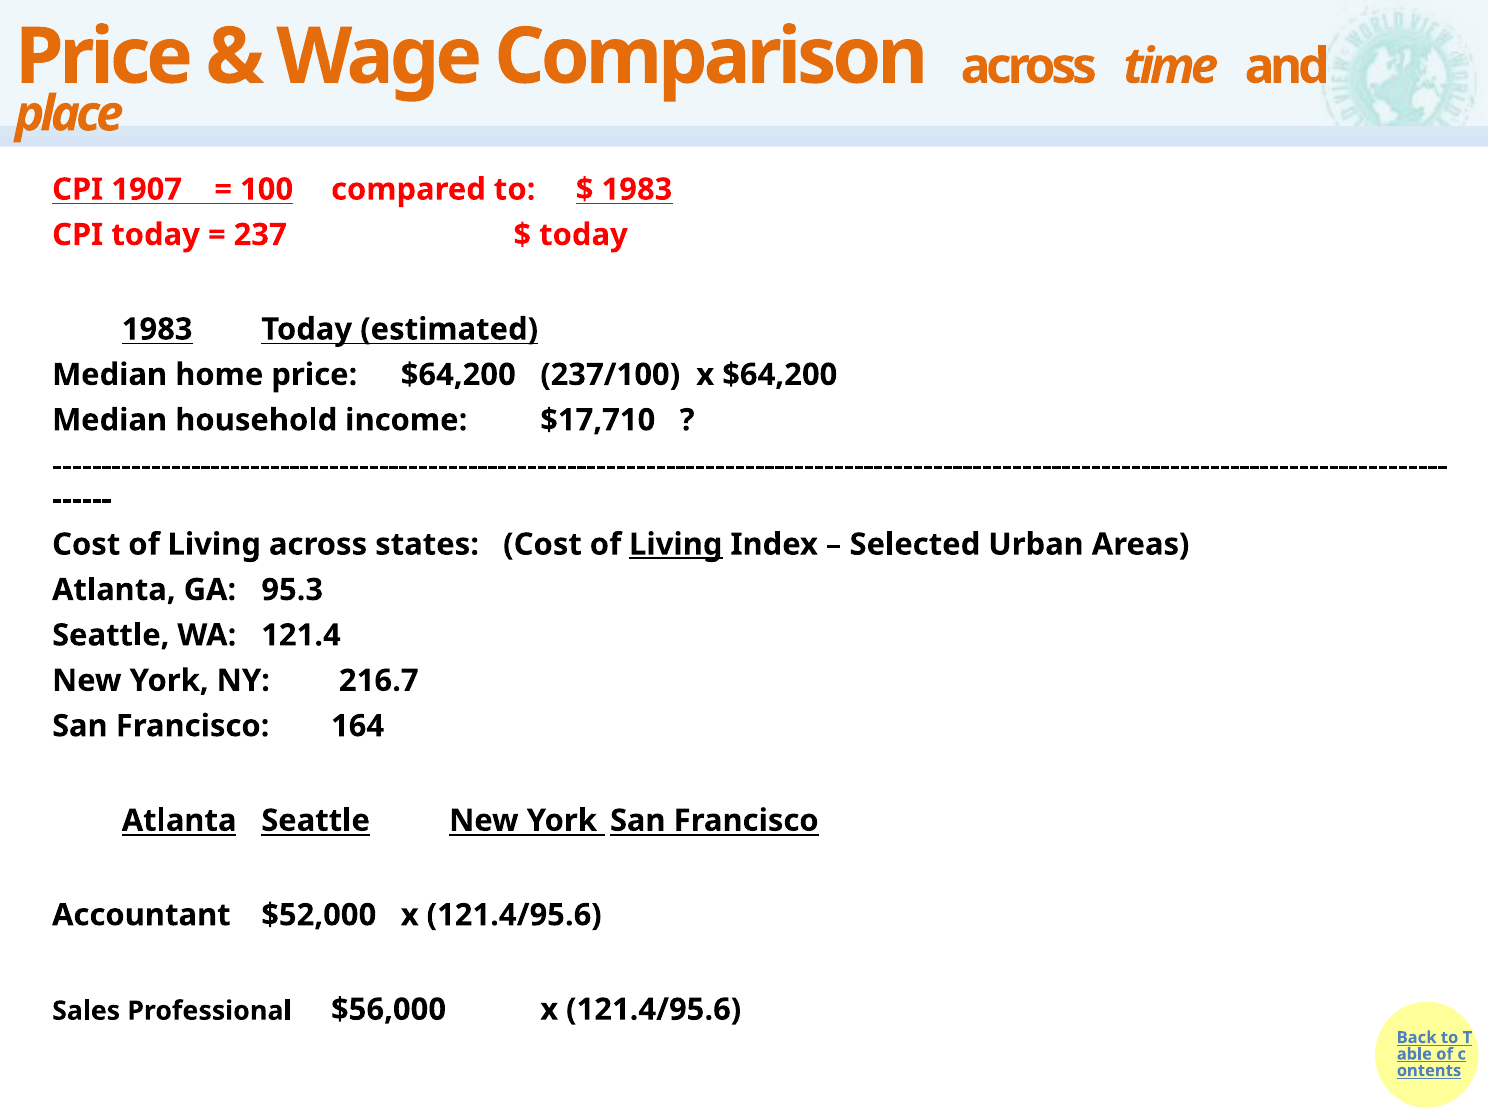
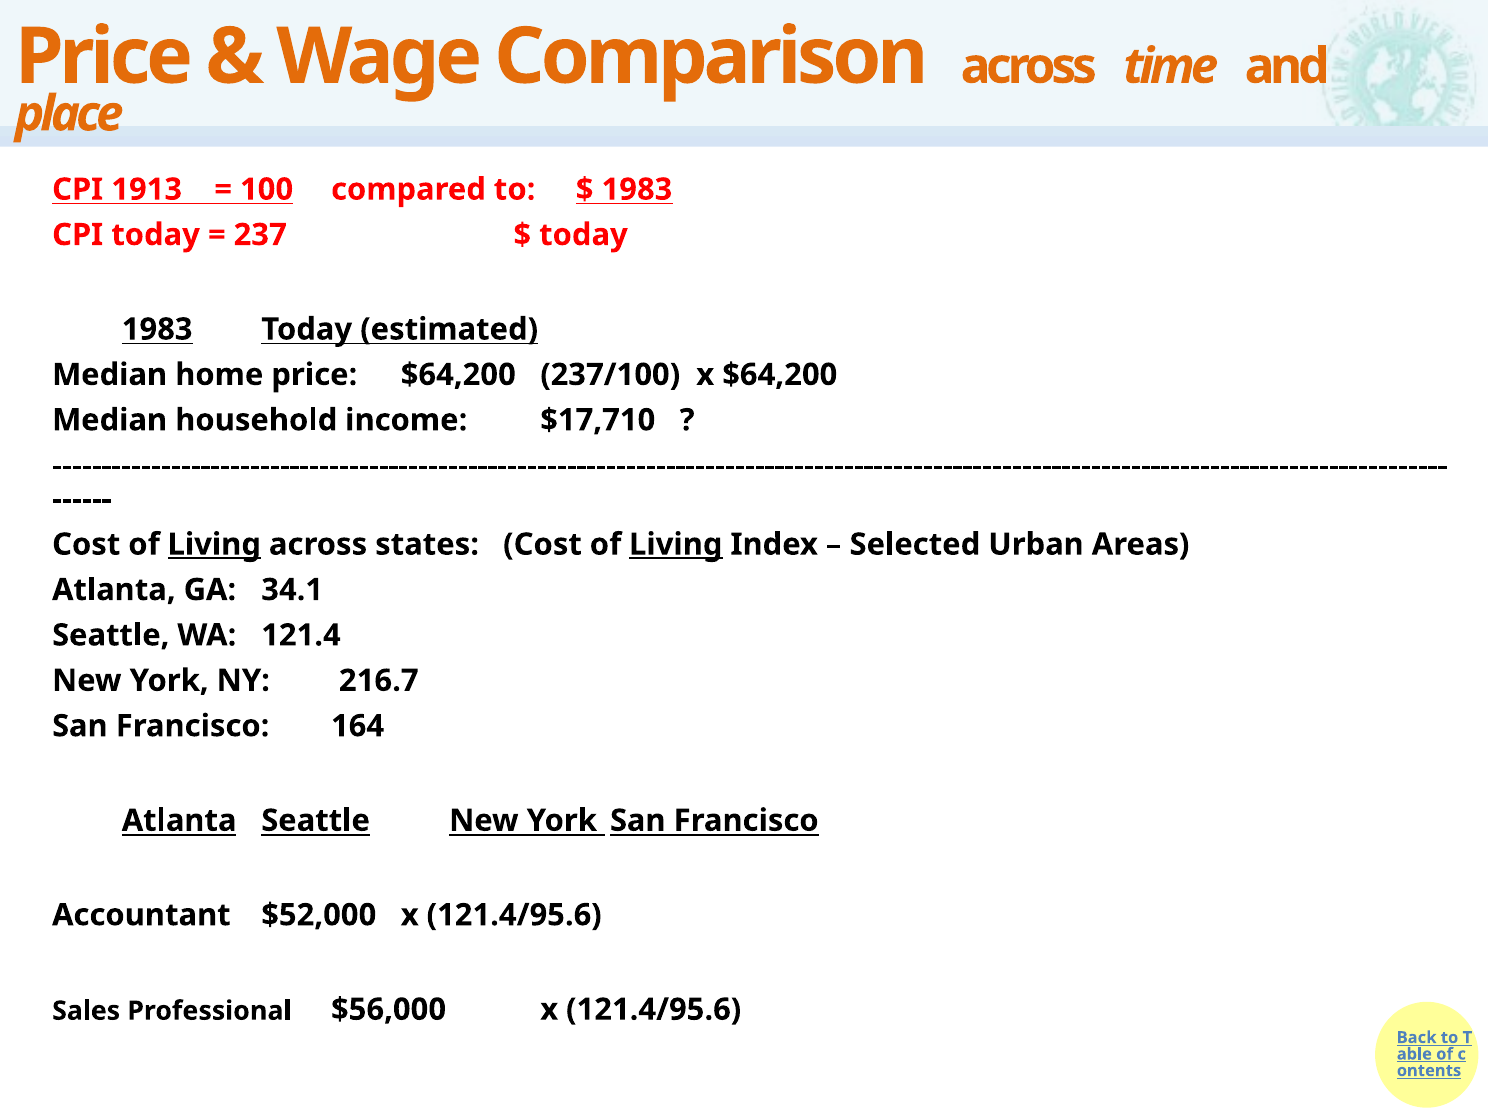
1907: 1907 -> 1913
Living at (214, 544) underline: none -> present
95.3: 95.3 -> 34.1
